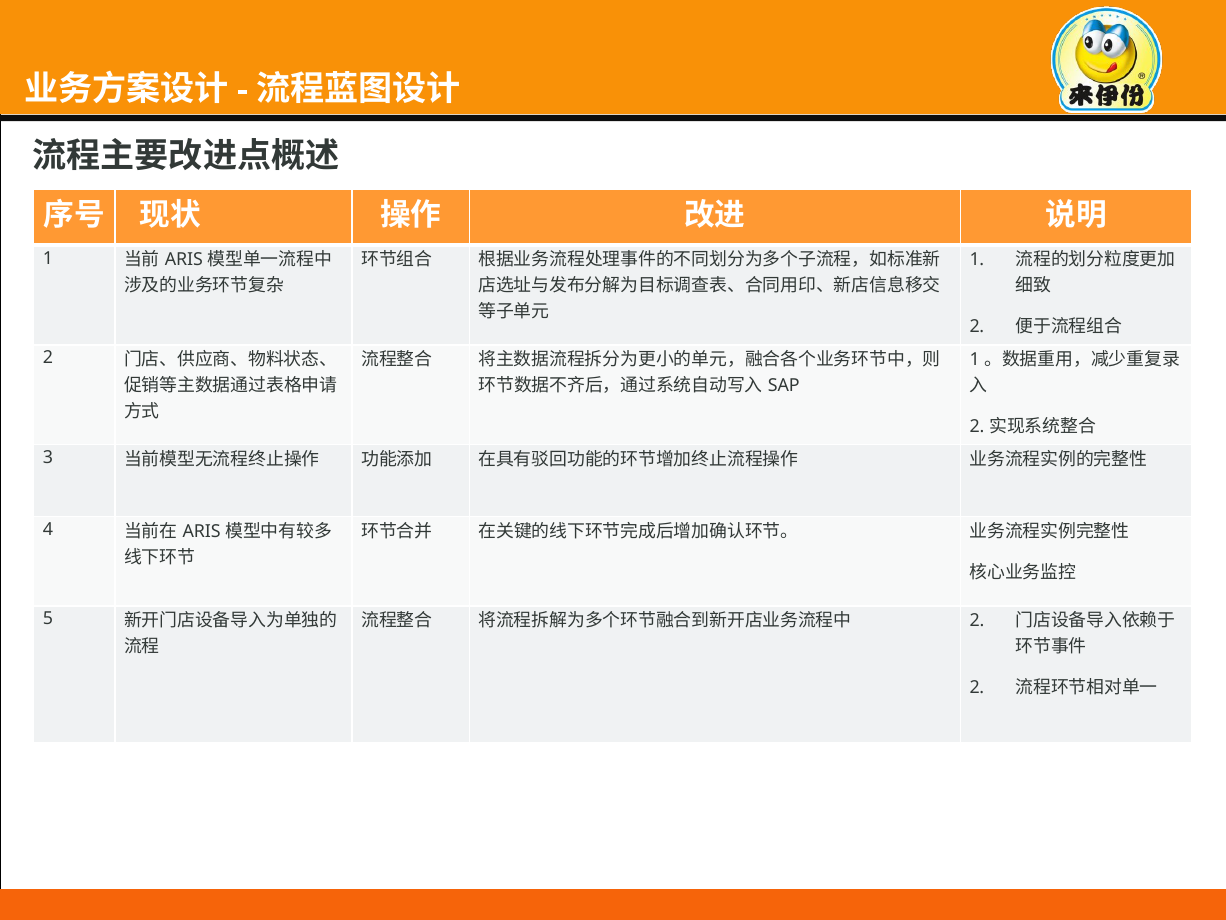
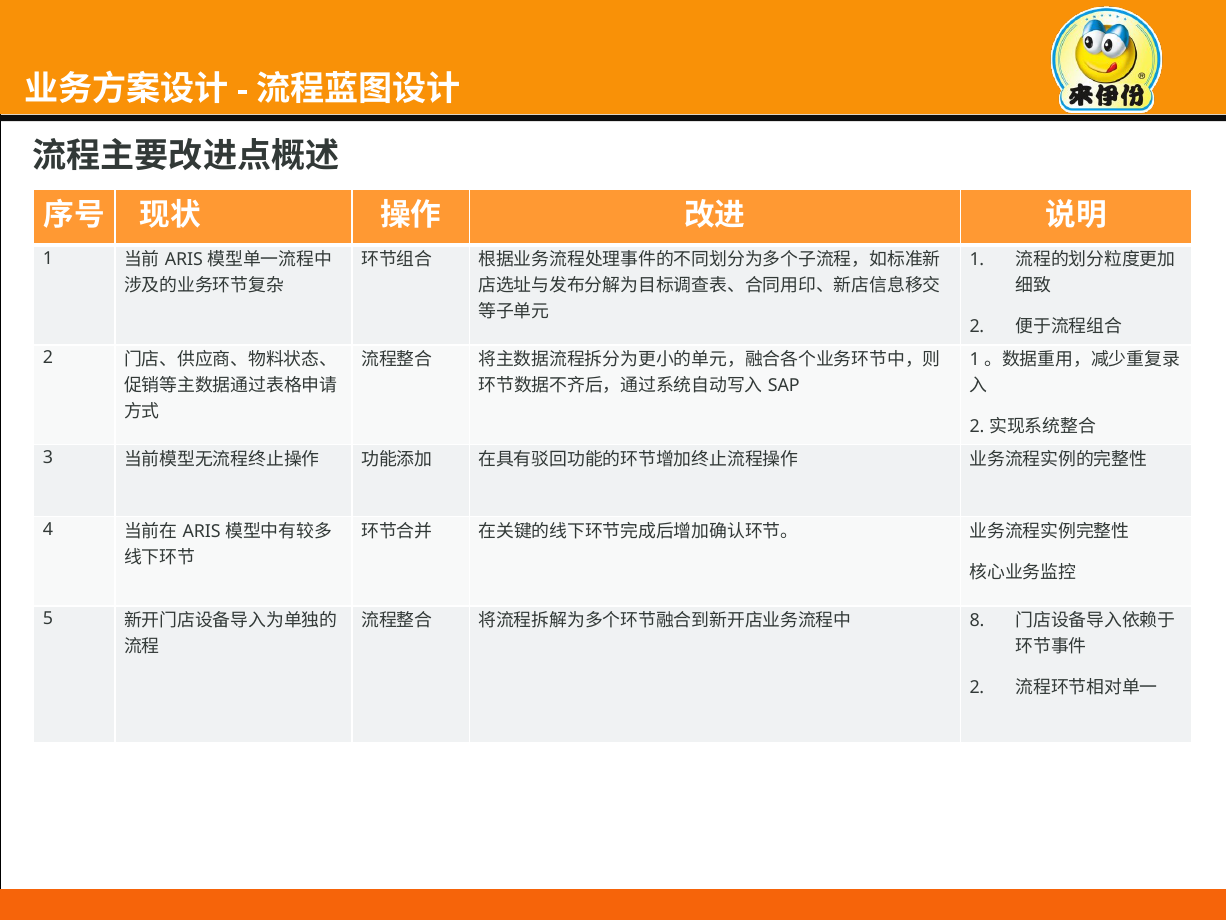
2 at (977, 620): 2 -> 8
